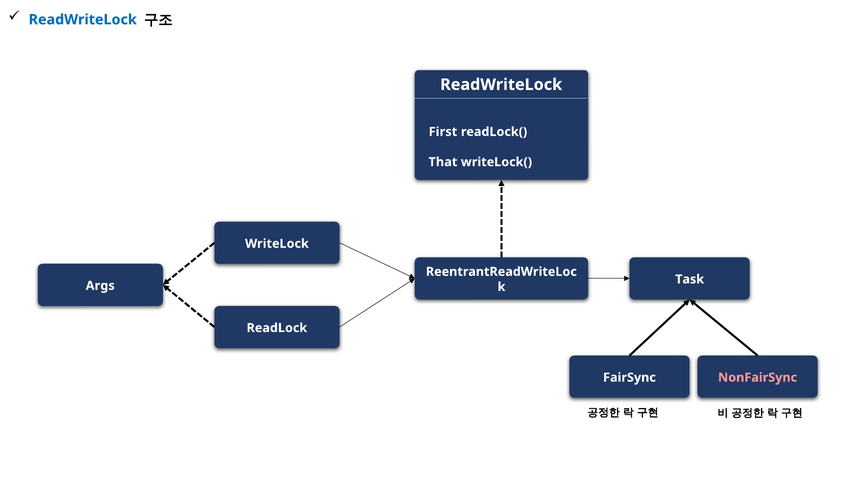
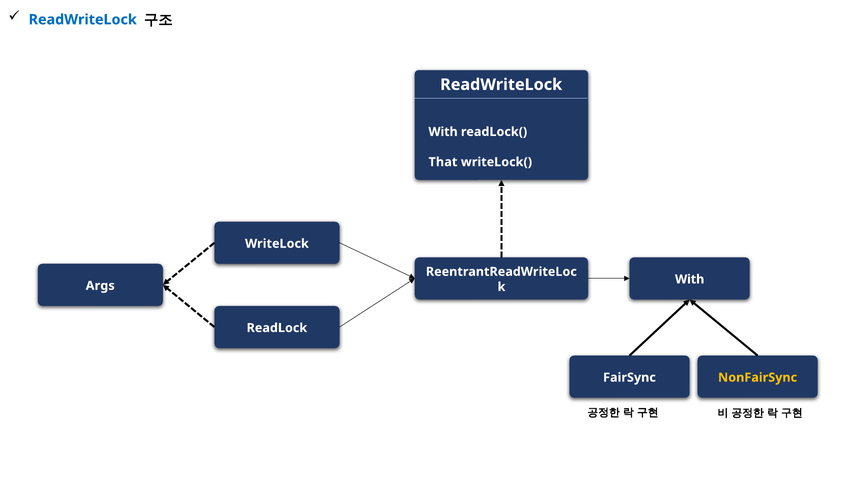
First at (443, 132): First -> With
Task at (690, 279): Task -> With
NonFairSync colour: pink -> yellow
